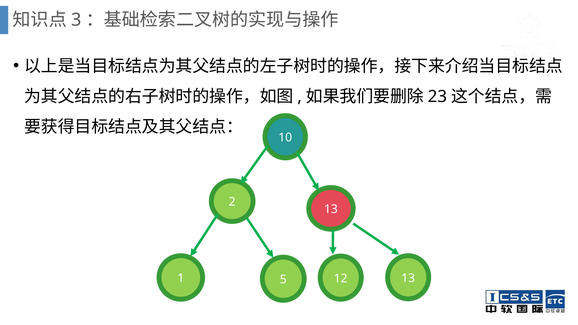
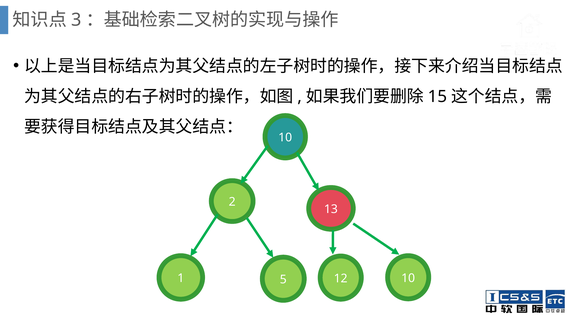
23: 23 -> 15
5 13: 13 -> 10
